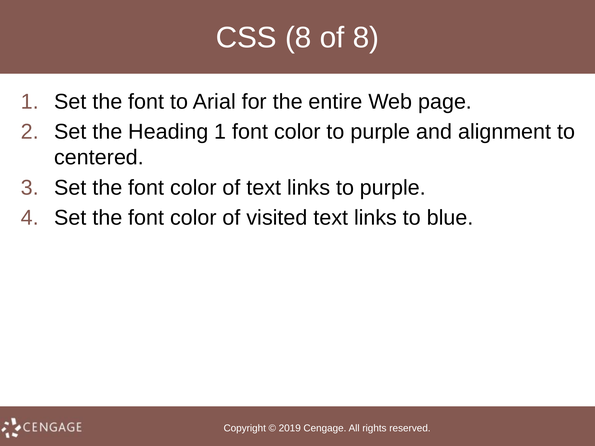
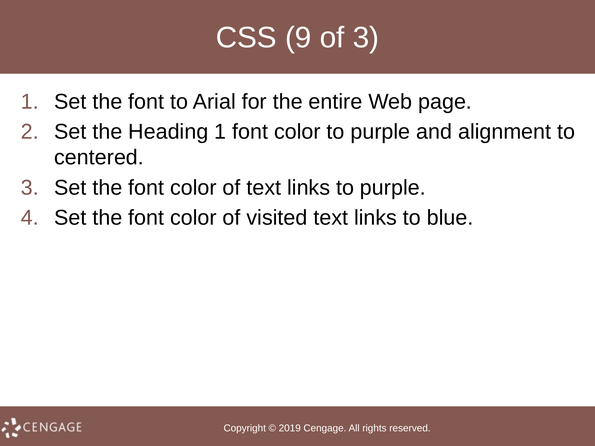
CSS 8: 8 -> 9
of 8: 8 -> 3
